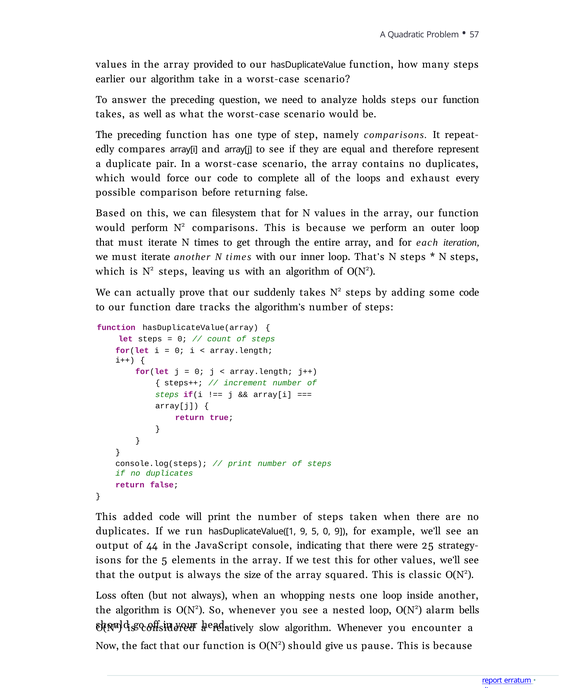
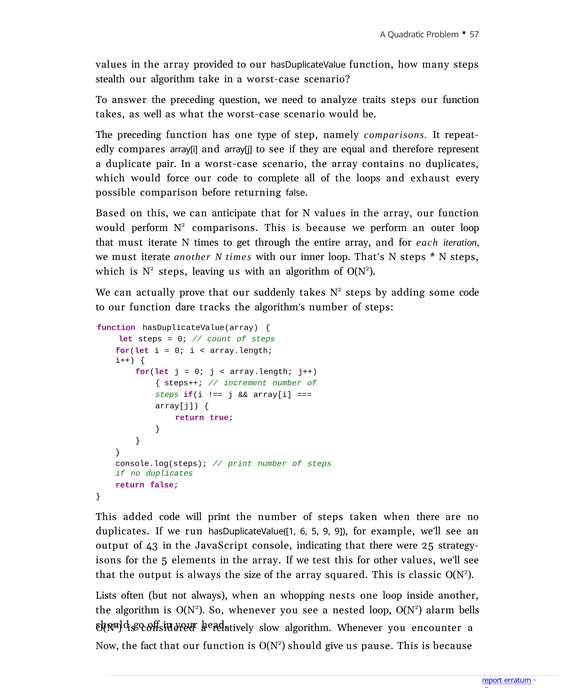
earlier: earlier -> stealth
holds: holds -> traits
filesystem: filesystem -> anticipate
hasDuplicateValue([1 9: 9 -> 6
5 0: 0 -> 9
44: 44 -> 43
Loss: Loss -> Lists
